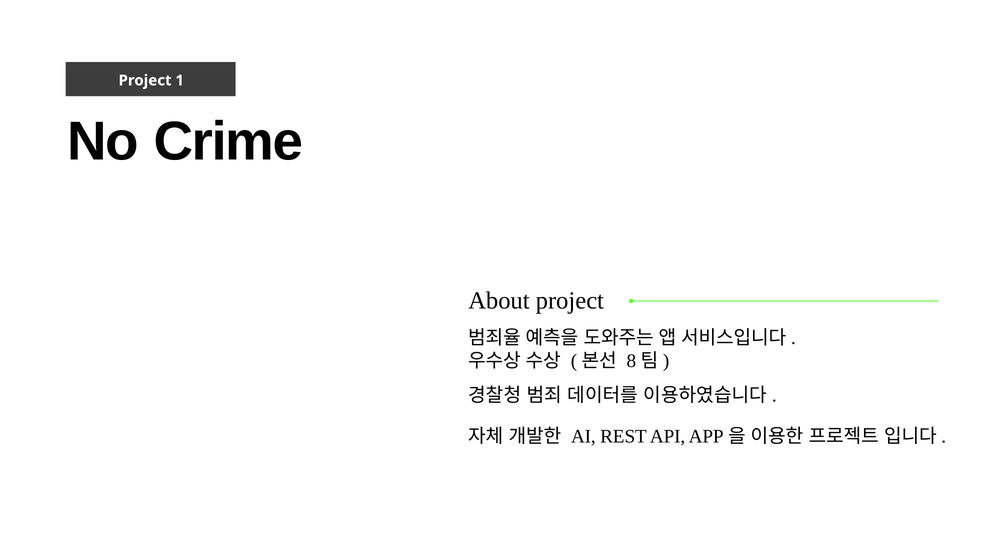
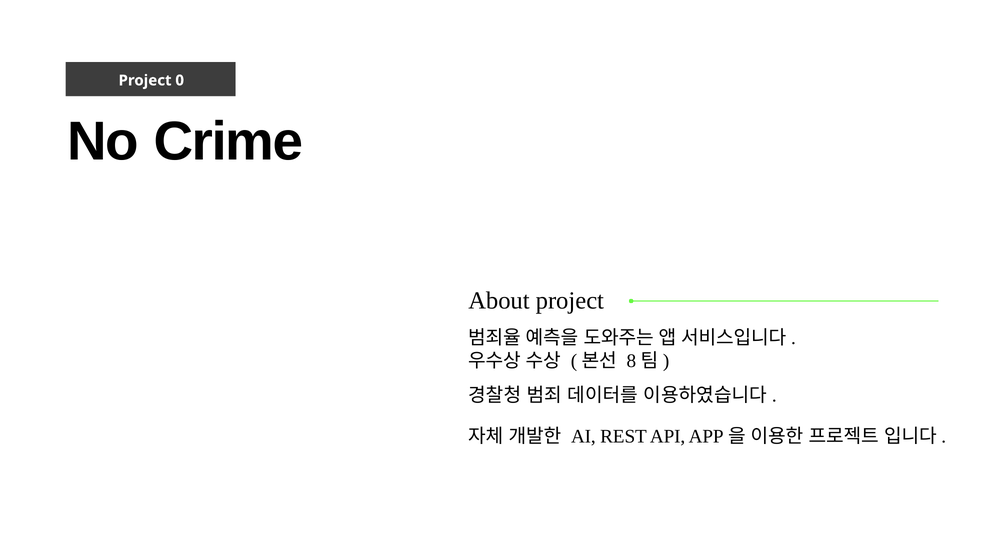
1: 1 -> 0
